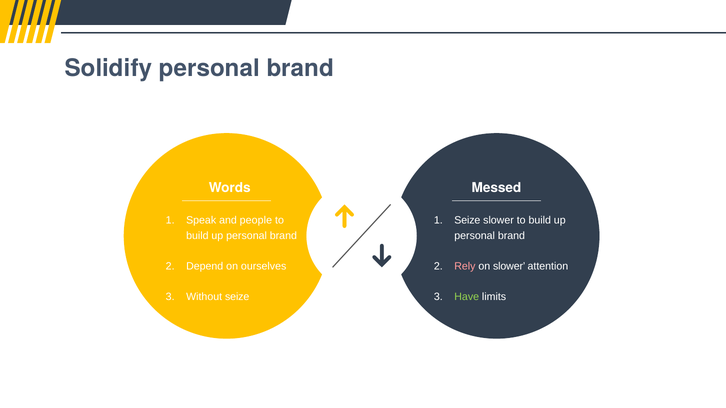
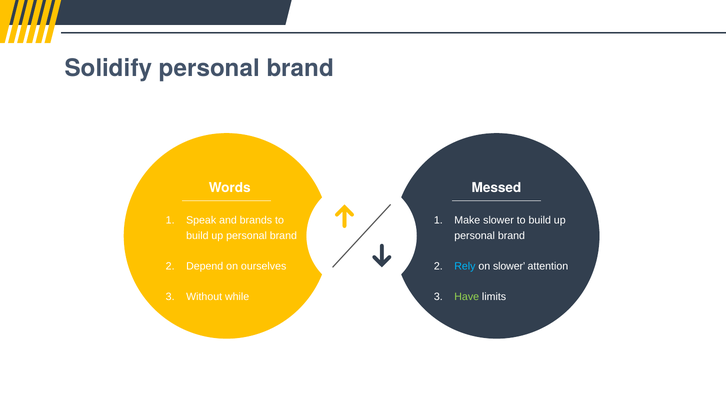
people: people -> brands
Seize at (467, 221): Seize -> Make
Rely colour: pink -> light blue
Without seize: seize -> while
